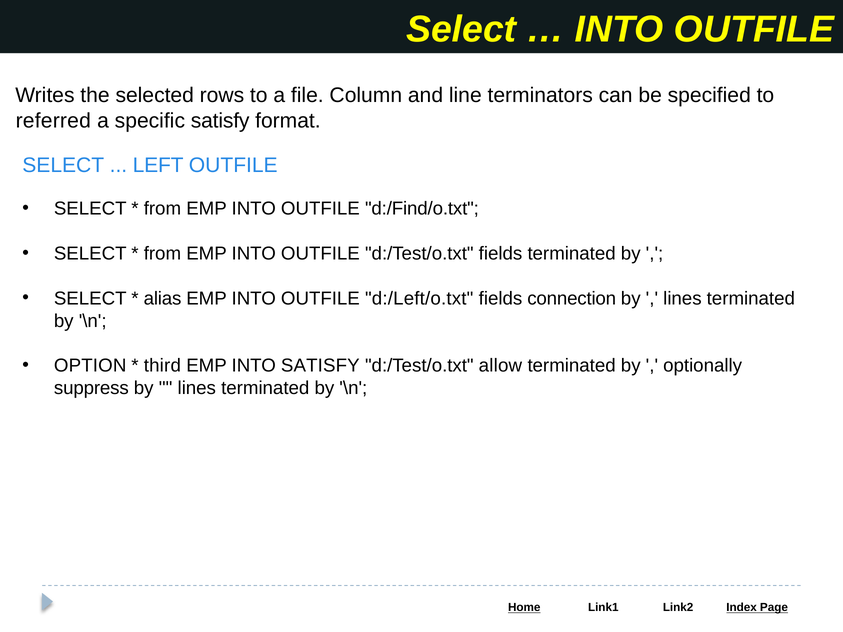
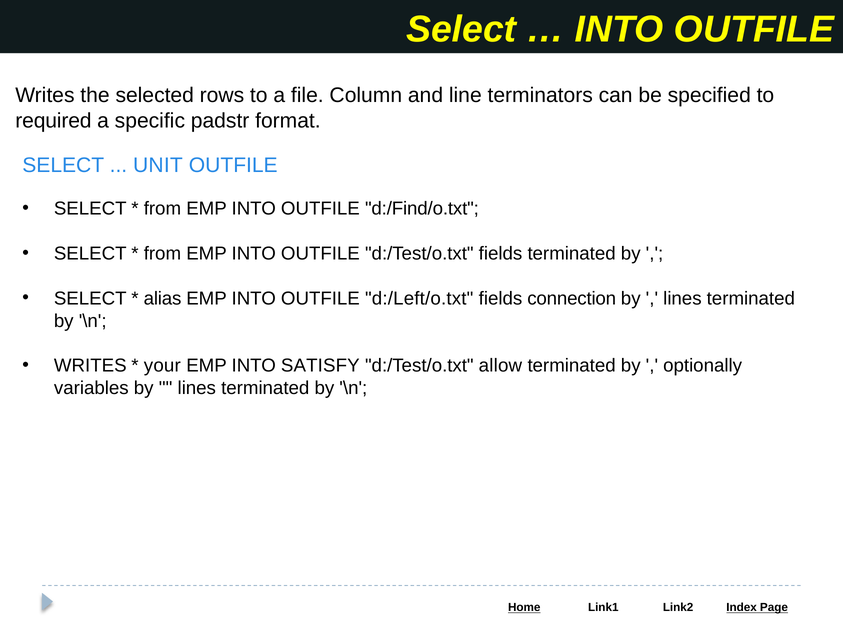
referred: referred -> required
specific satisfy: satisfy -> padstr
LEFT: LEFT -> UNIT
OPTION at (90, 366): OPTION -> WRITES
third: third -> your
suppress: suppress -> variables
